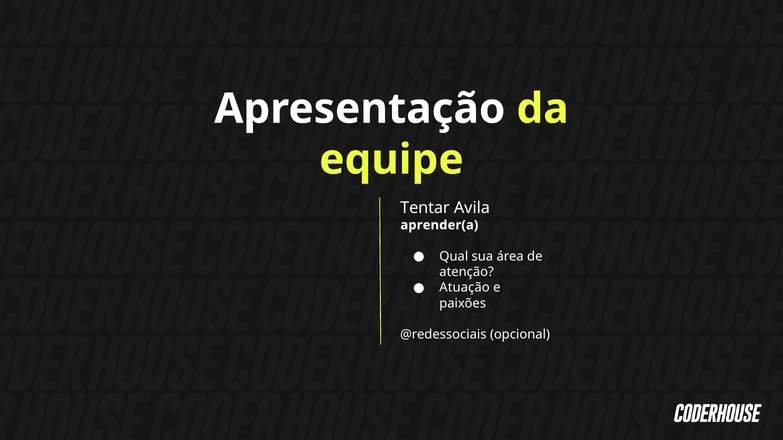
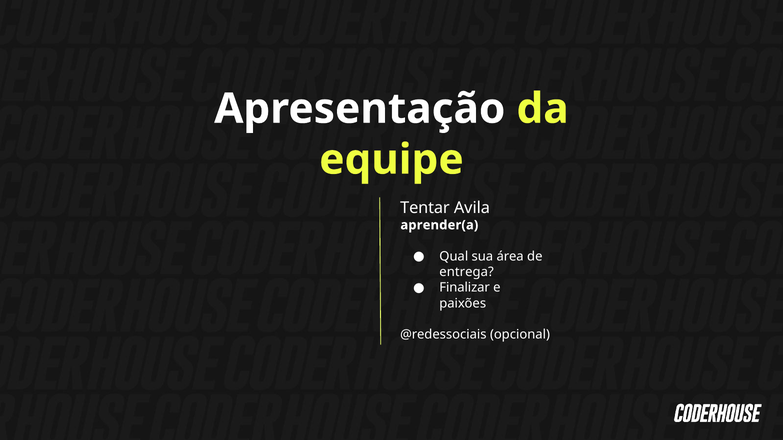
atenção: atenção -> entrega
Atuação: Atuação -> Finalizar
